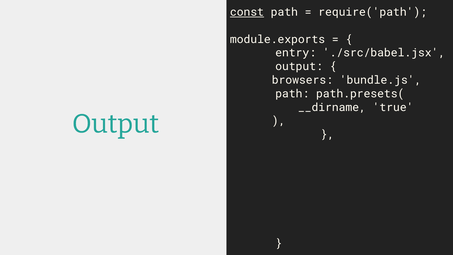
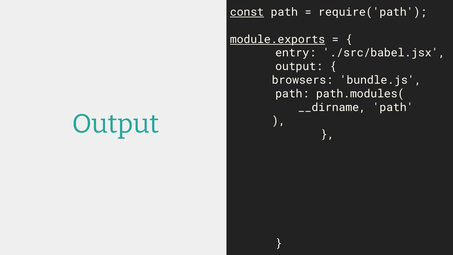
module.exports underline: none -> present
path.presets(: path.presets( -> path.modules(
__dirname true: true -> path
